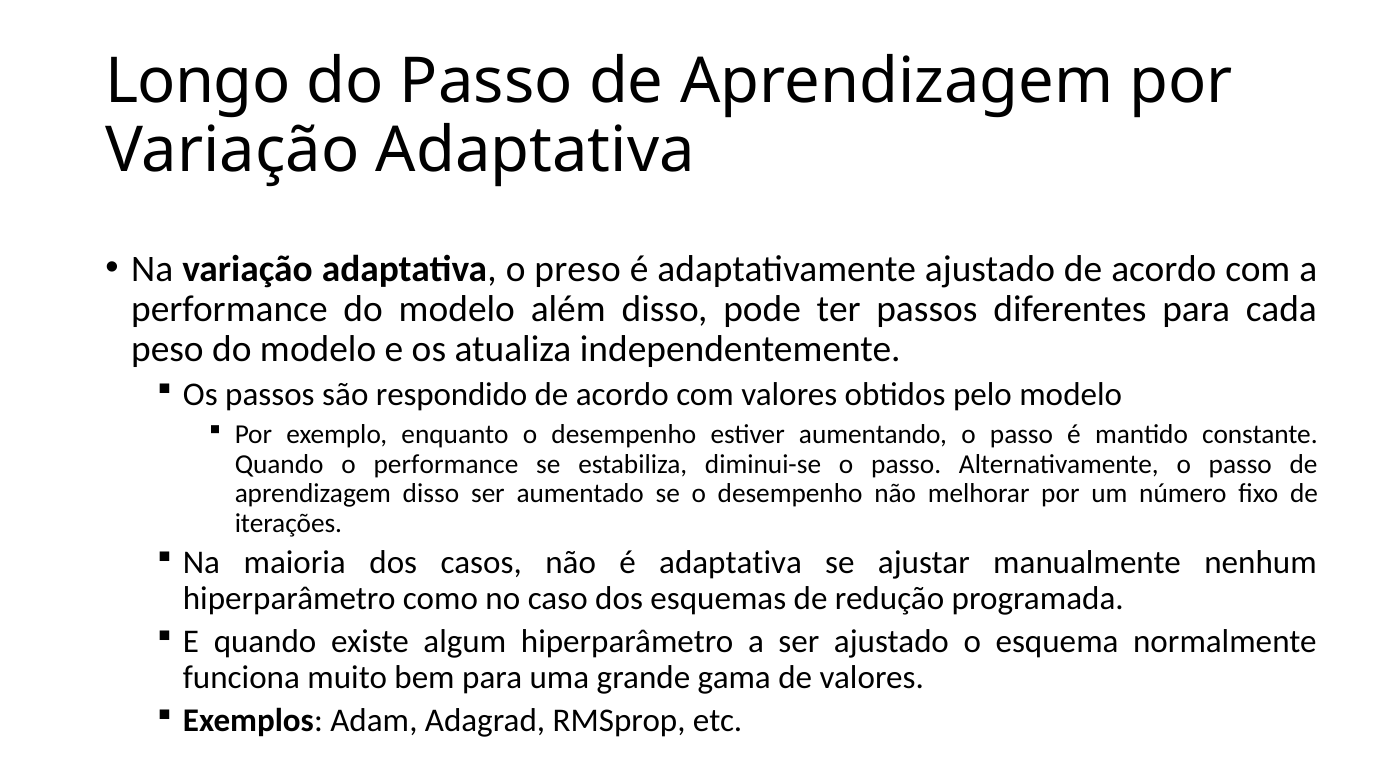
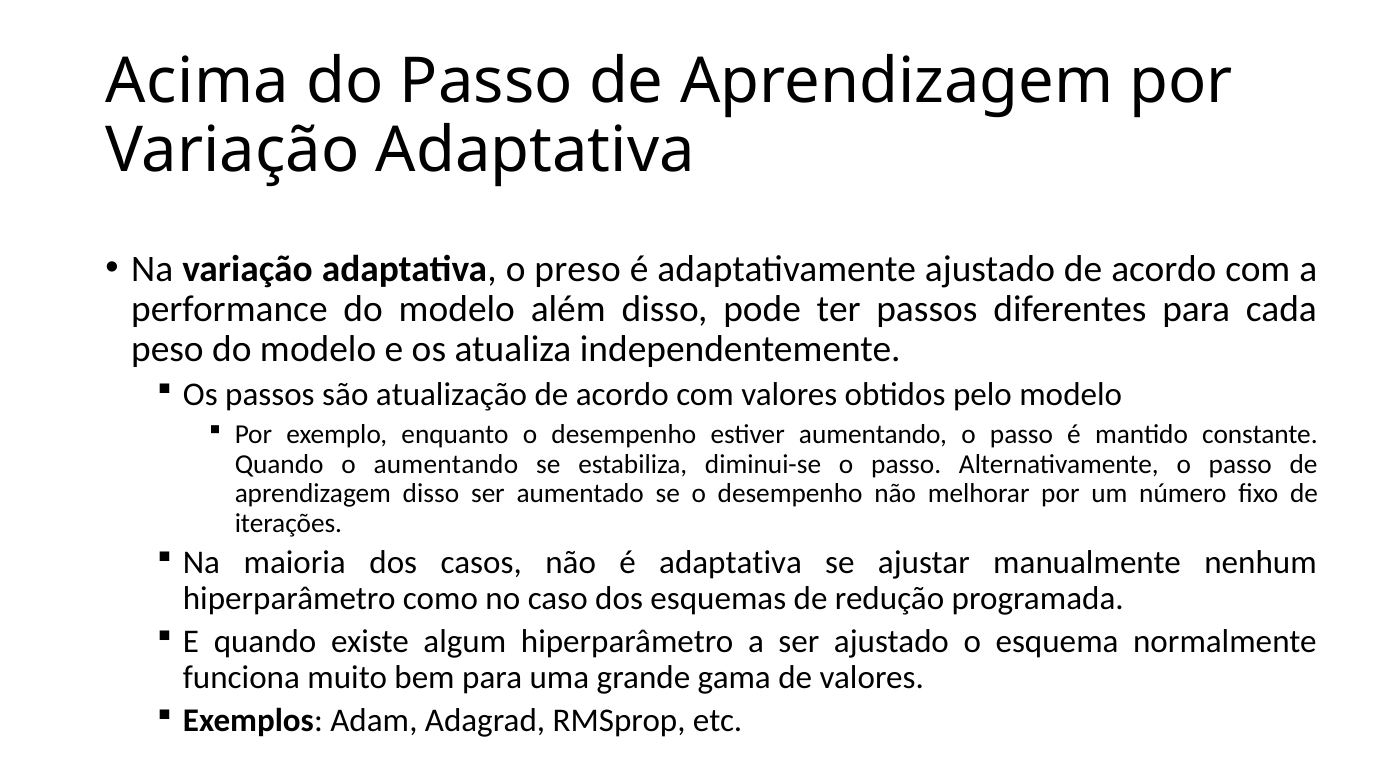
Longo: Longo -> Acima
respondido: respondido -> atualização
o performance: performance -> aumentando
